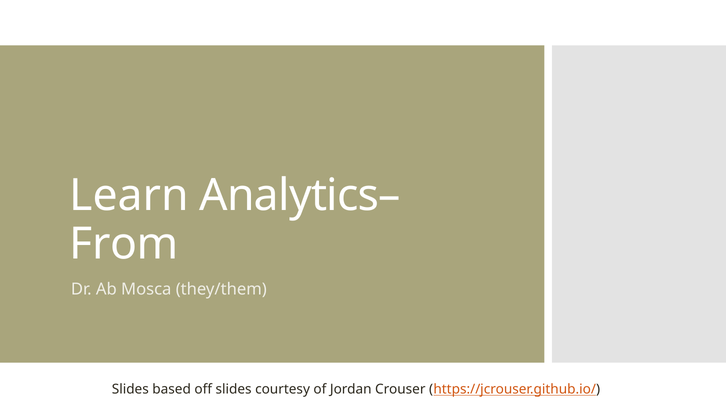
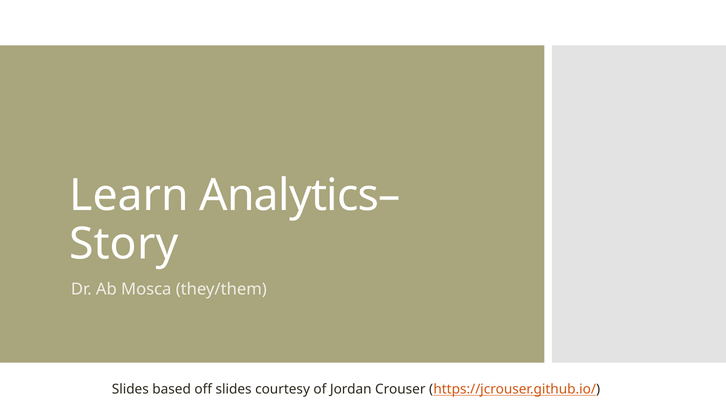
From: From -> Story
